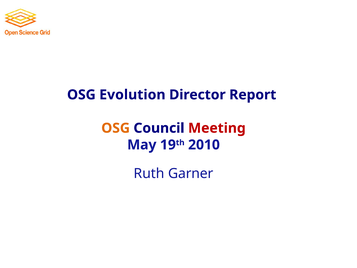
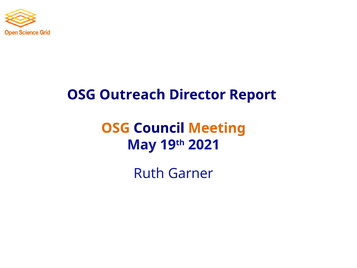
Evolution: Evolution -> Outreach
Meeting colour: red -> orange
2010: 2010 -> 2021
